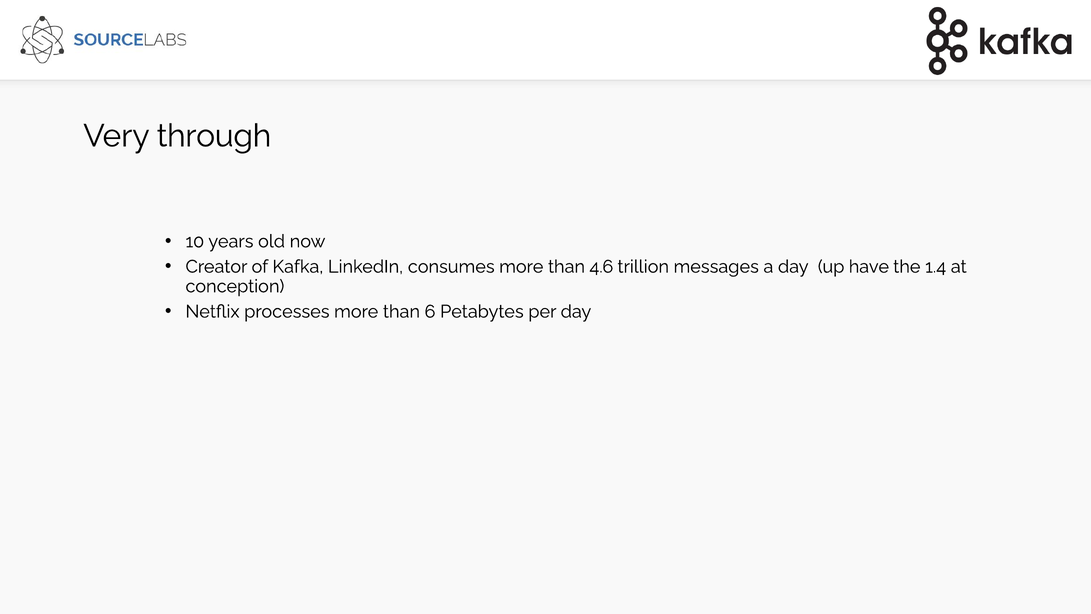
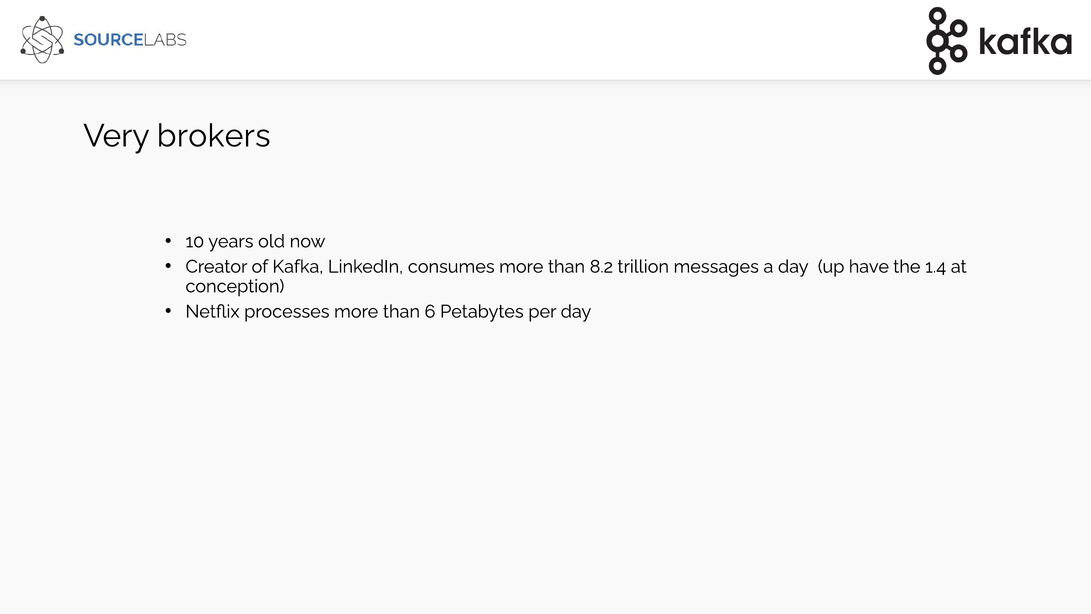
through: through -> brokers
4.6: 4.6 -> 8.2
